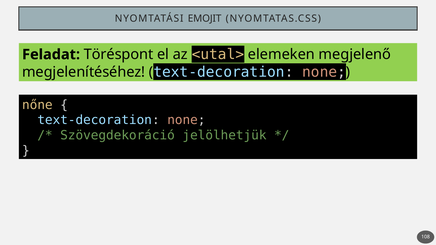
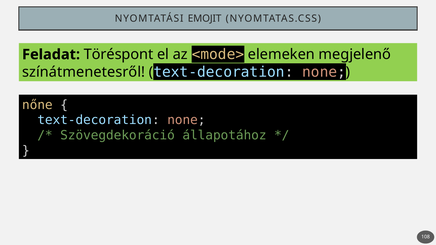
<utal>: <utal> -> <mode>
megjelenítéséhez: megjelenítéséhez -> színátmenetesről
jelölhetjük: jelölhetjük -> állapotához
